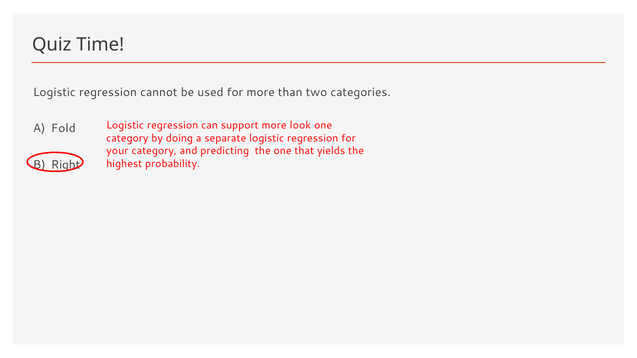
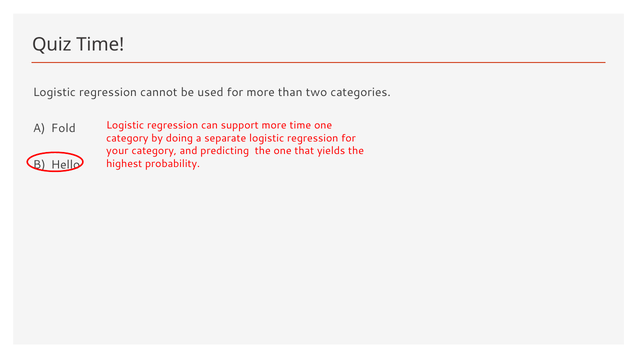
more look: look -> time
Right: Right -> Hello
